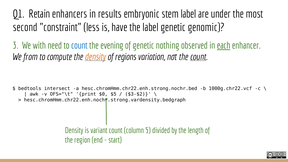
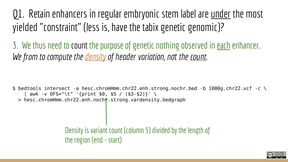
results: results -> regular
under underline: none -> present
second: second -> yielded
the label: label -> tabix
with: with -> thus
count at (79, 46) colour: blue -> black
evening: evening -> purpose
regions: regions -> header
